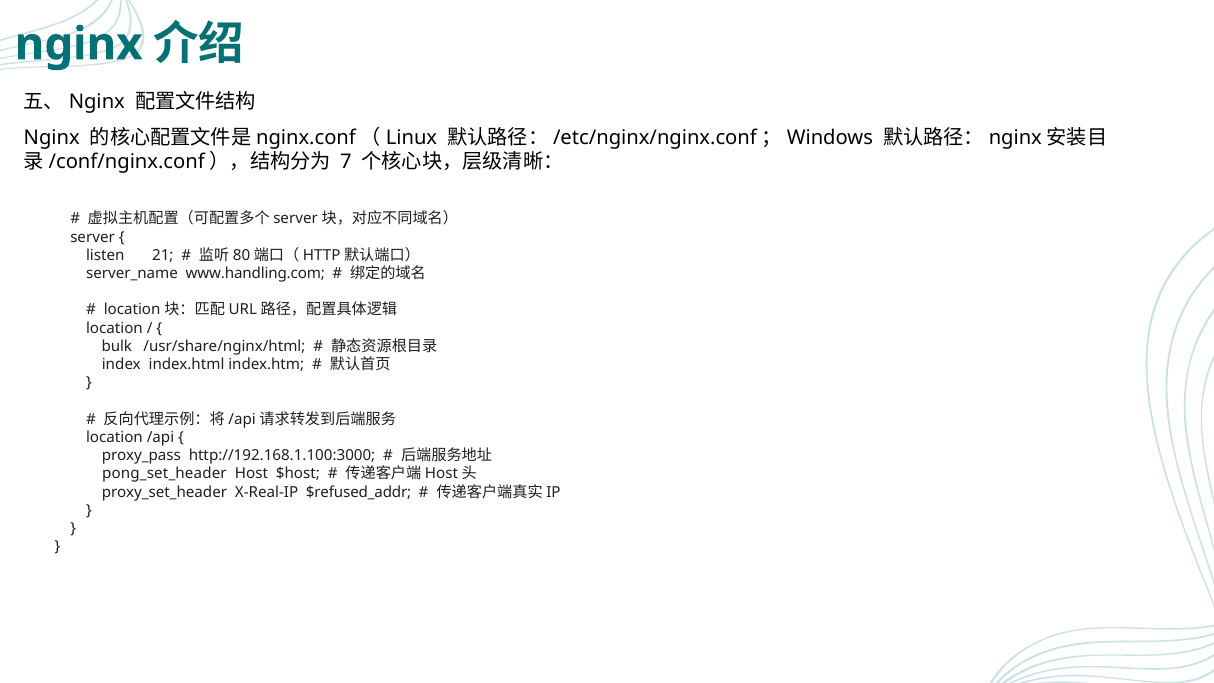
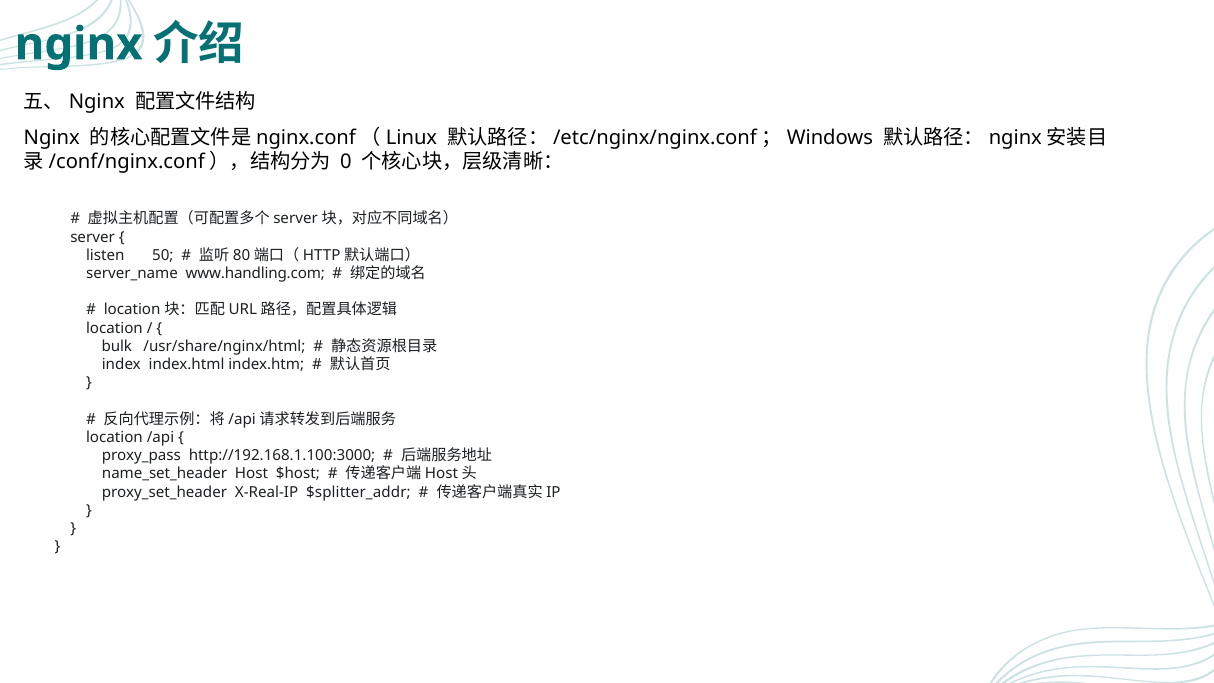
7: 7 -> 0
21: 21 -> 50
pong_set_header: pong_set_header -> name_set_header
$refused_addr: $refused_addr -> $splitter_addr
